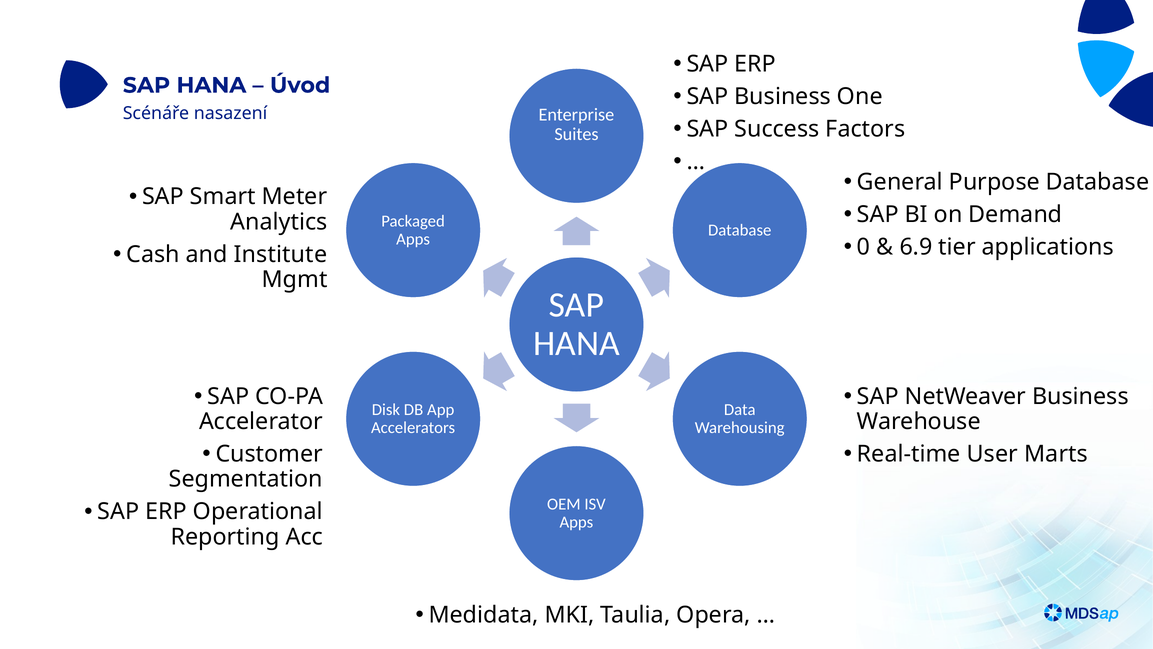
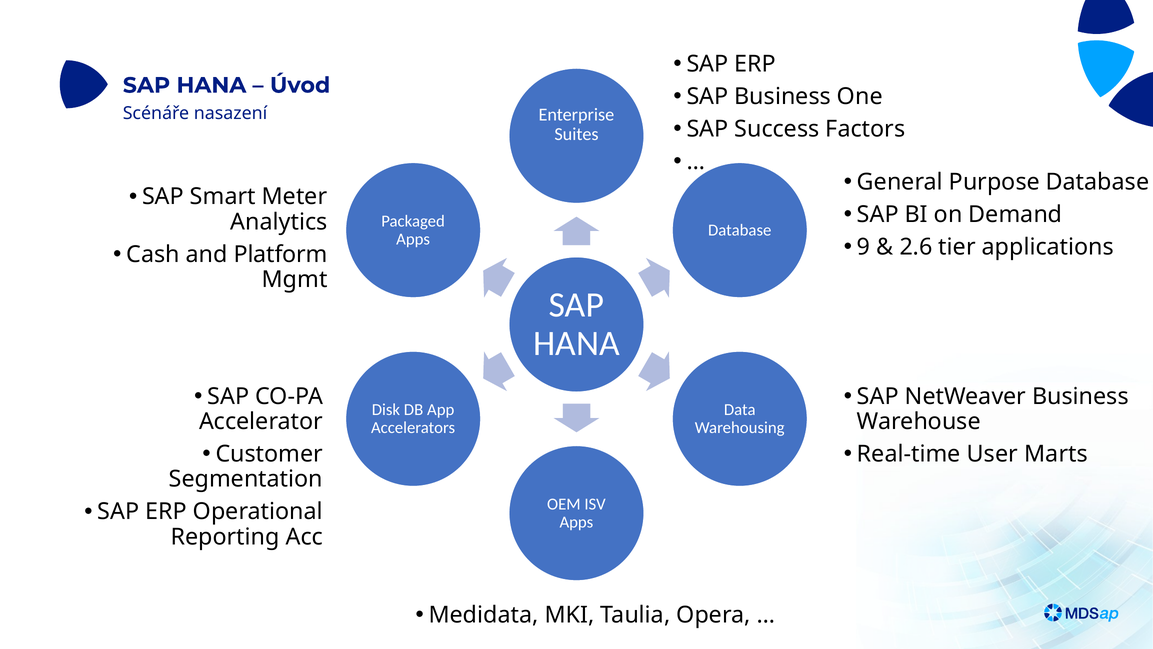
0: 0 -> 9
6.9: 6.9 -> 2.6
Institute: Institute -> Platform
